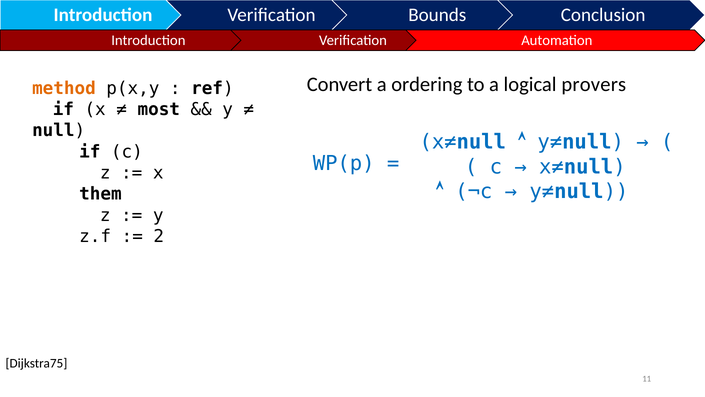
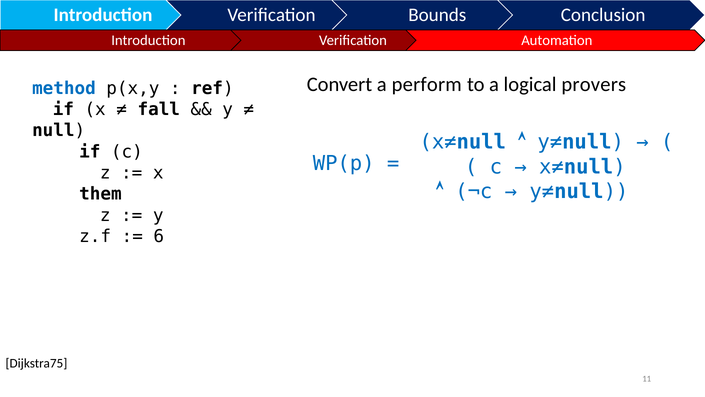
ordering: ordering -> perform
method colour: orange -> blue
most: most -> fall
2: 2 -> 6
